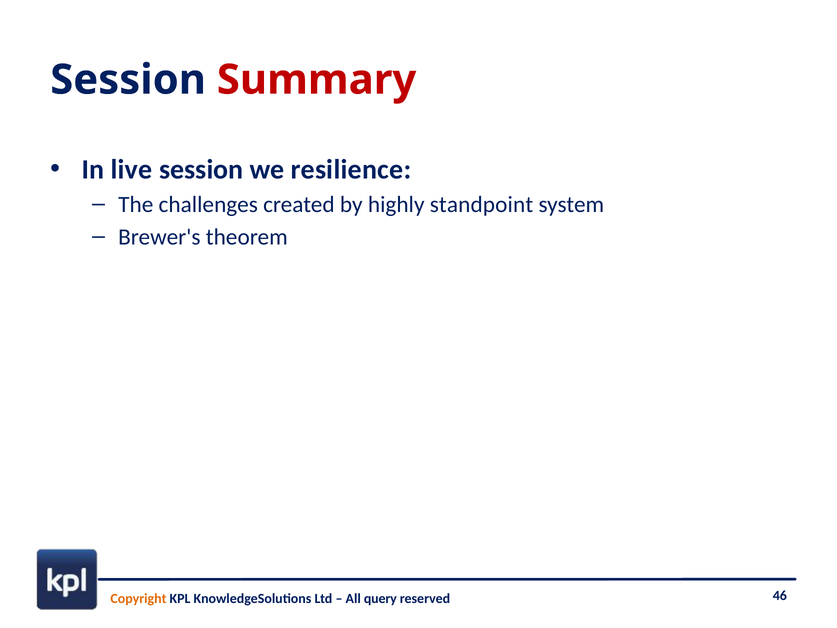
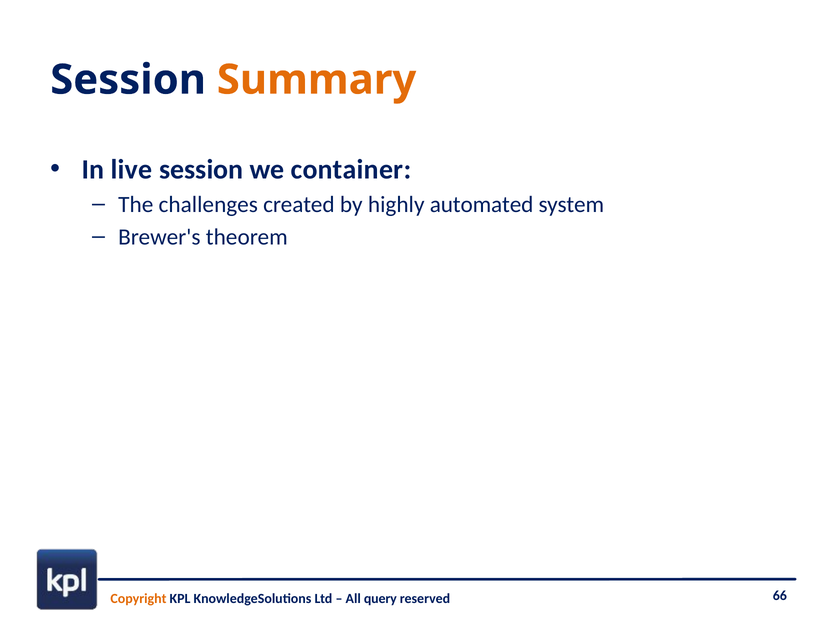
Summary colour: red -> orange
resilience: resilience -> container
standpoint: standpoint -> automated
46: 46 -> 66
